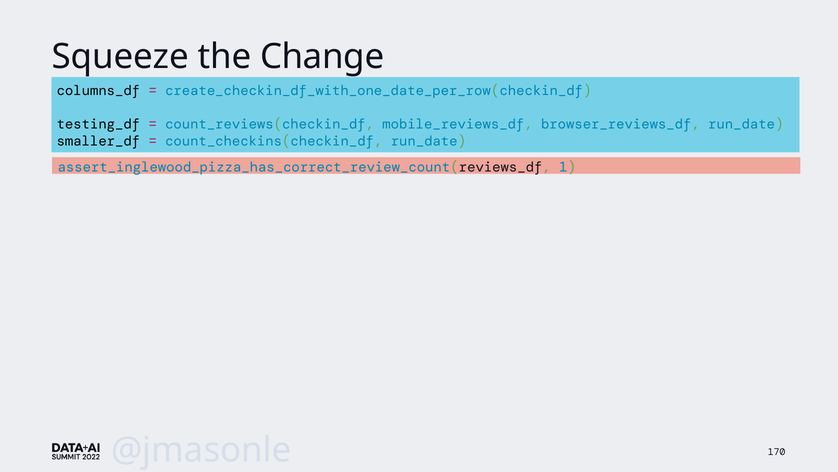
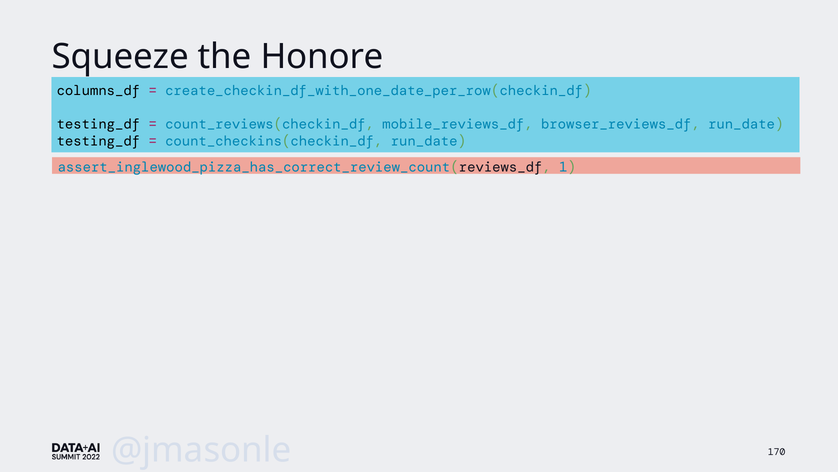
Change: Change -> Honore
smaller_df at (98, 141): smaller_df -> testing_df
